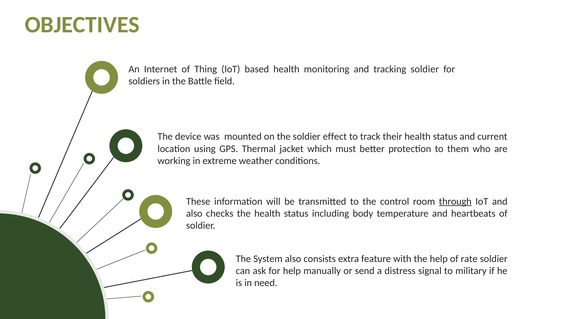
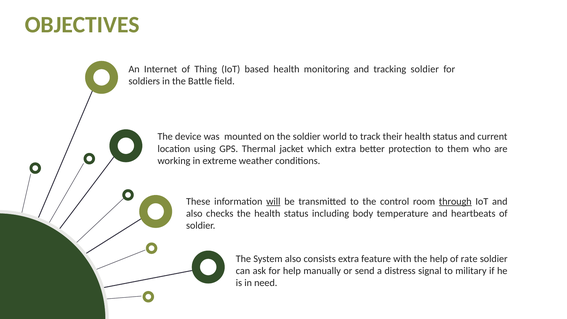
effect: effect -> world
which must: must -> extra
will underline: none -> present
